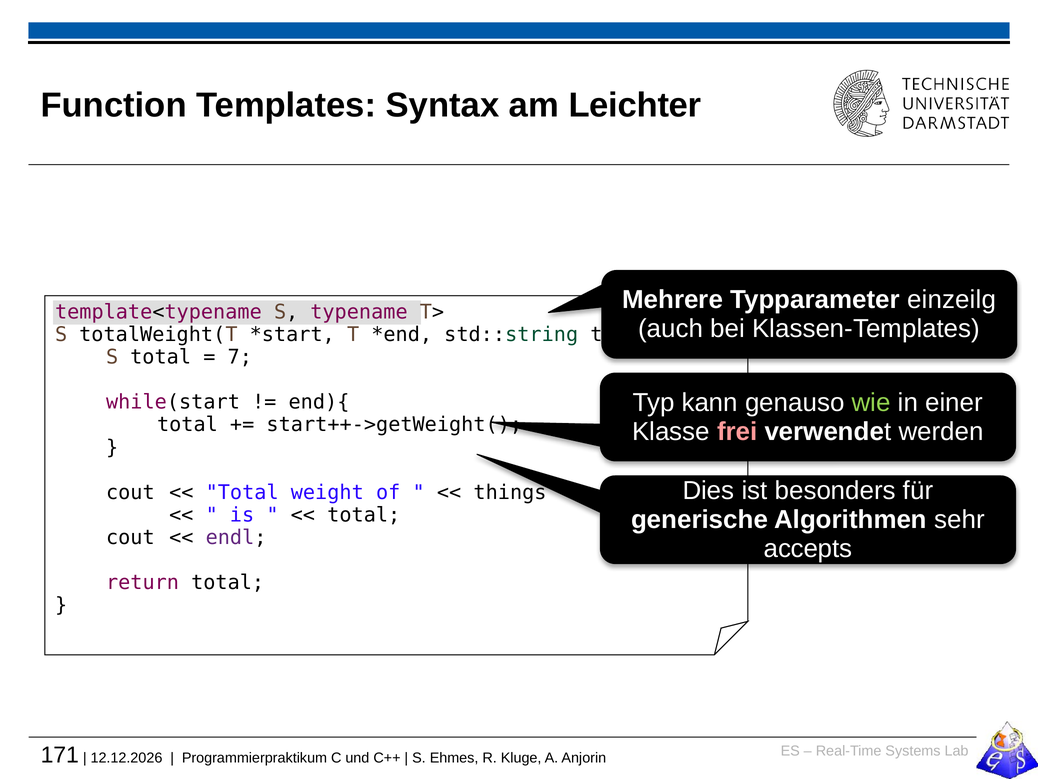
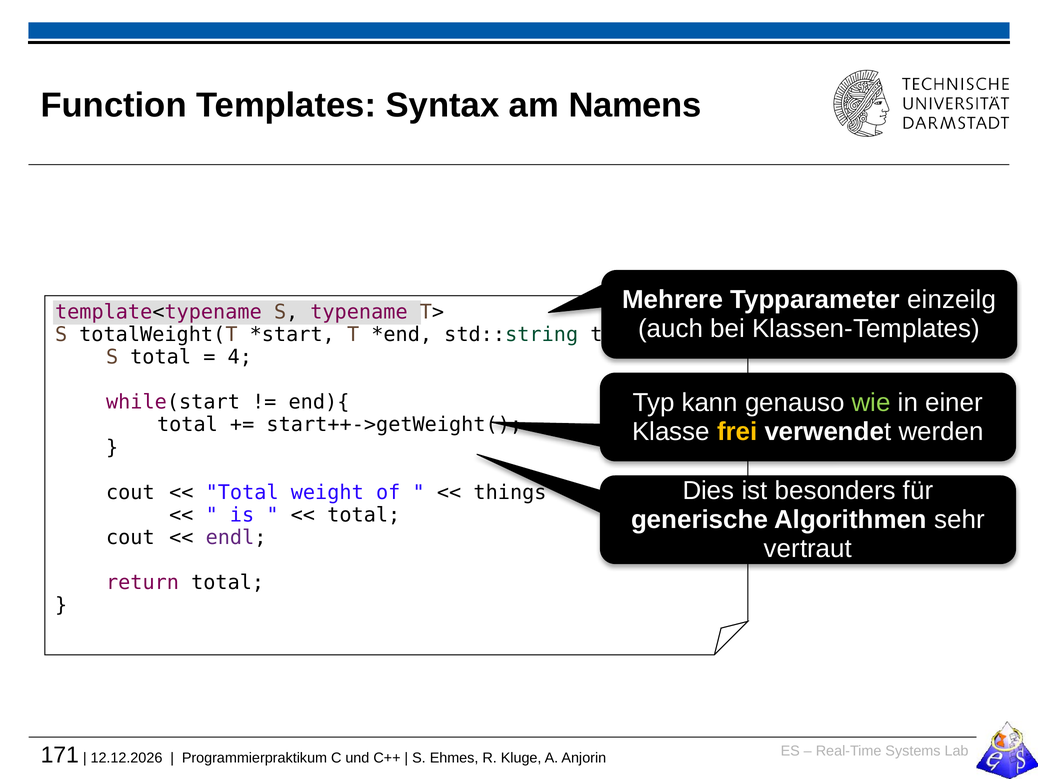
Leichter: Leichter -> Namens
7: 7 -> 4
frei colour: pink -> yellow
accepts: accepts -> vertraut
